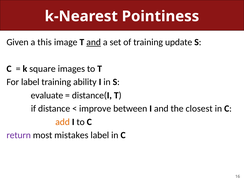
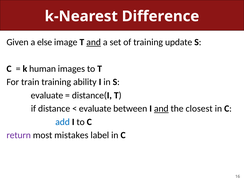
Pointiness: Pointiness -> Difference
this: this -> else
square: square -> human
For label: label -> train
improve at (95, 109): improve -> evaluate
and at (161, 109) underline: none -> present
add colour: orange -> blue
